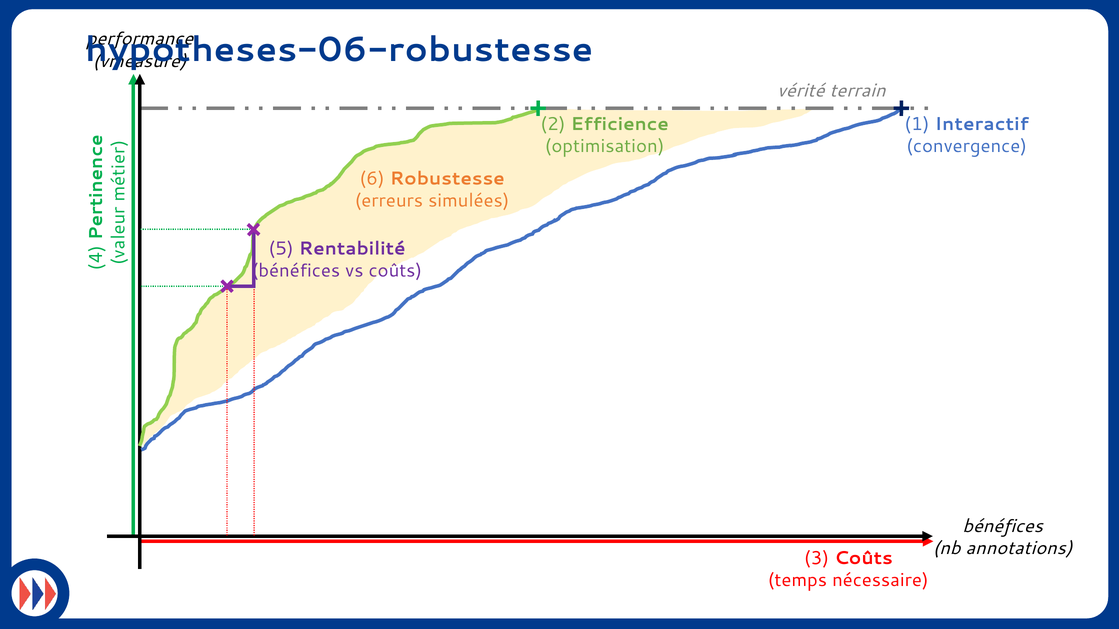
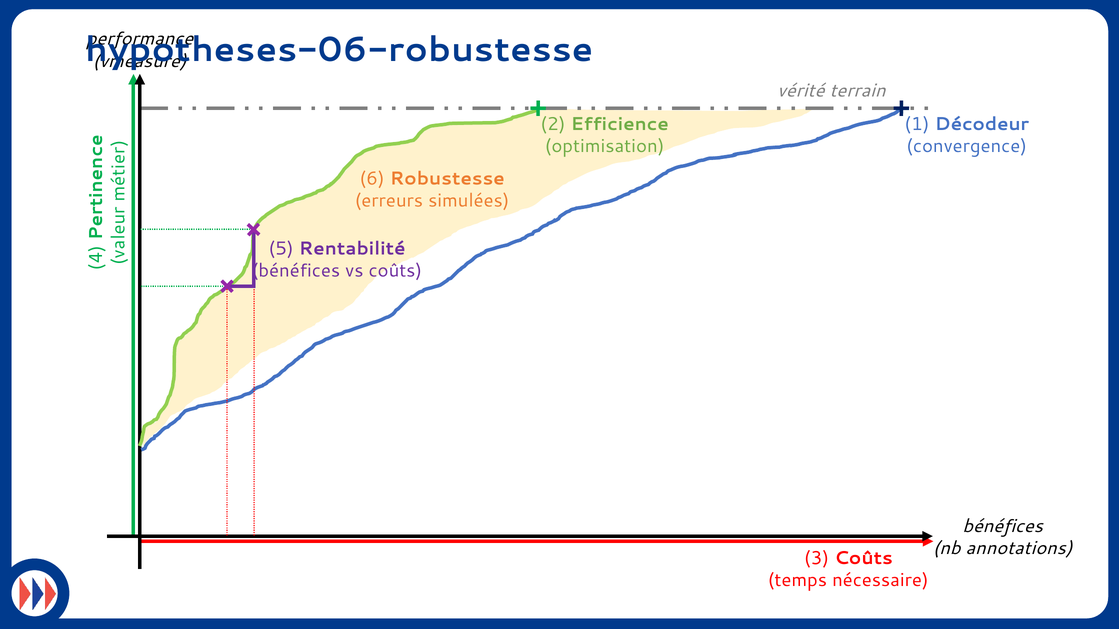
Interactif: Interactif -> Décodeur
